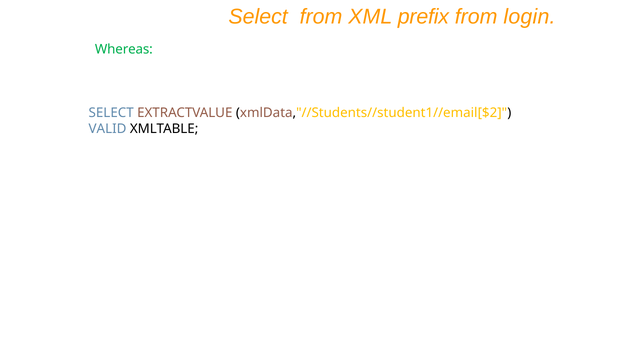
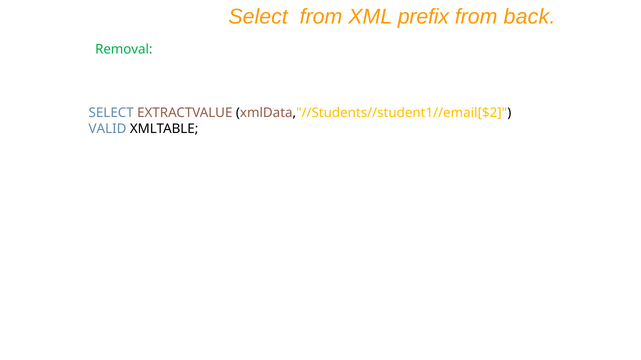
login: login -> back
Whereas: Whereas -> Removal
